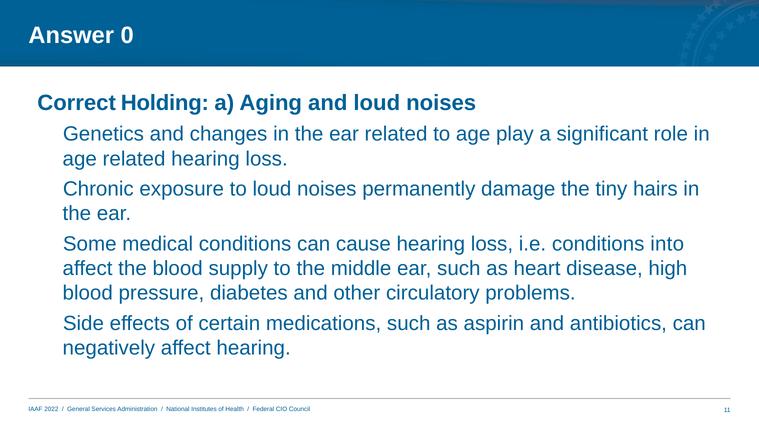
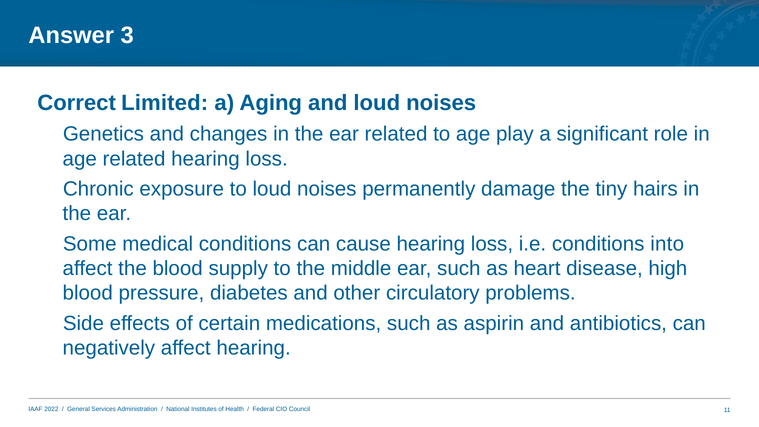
0: 0 -> 3
Holding: Holding -> Limited
